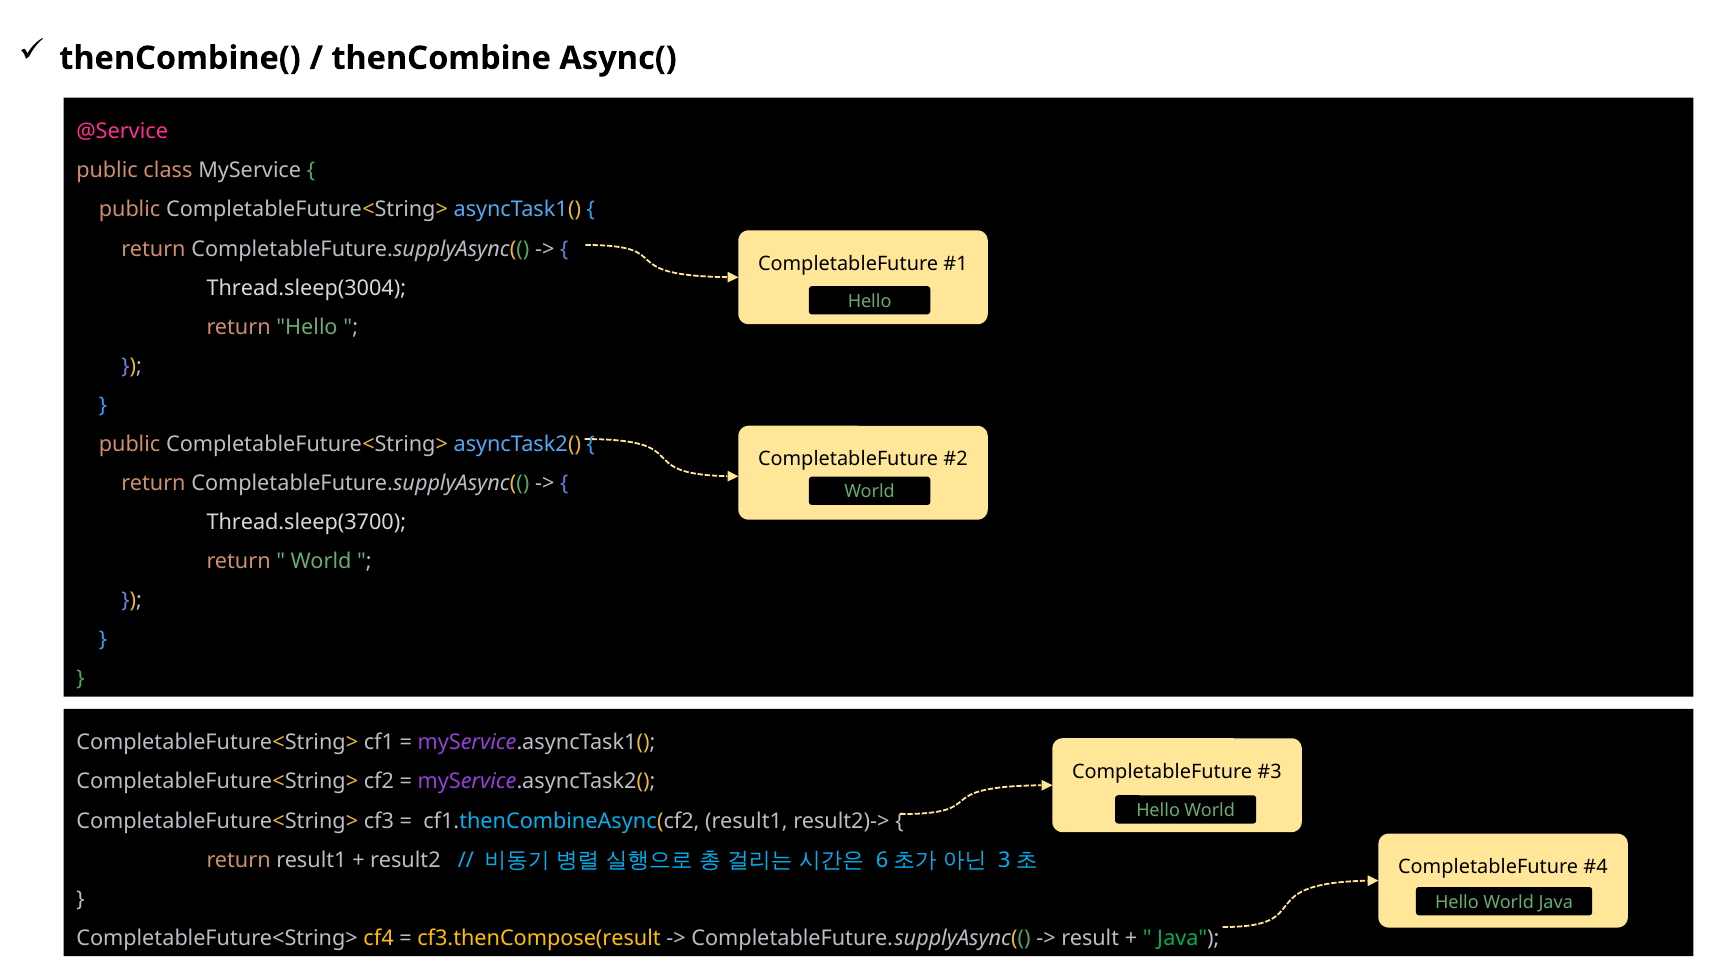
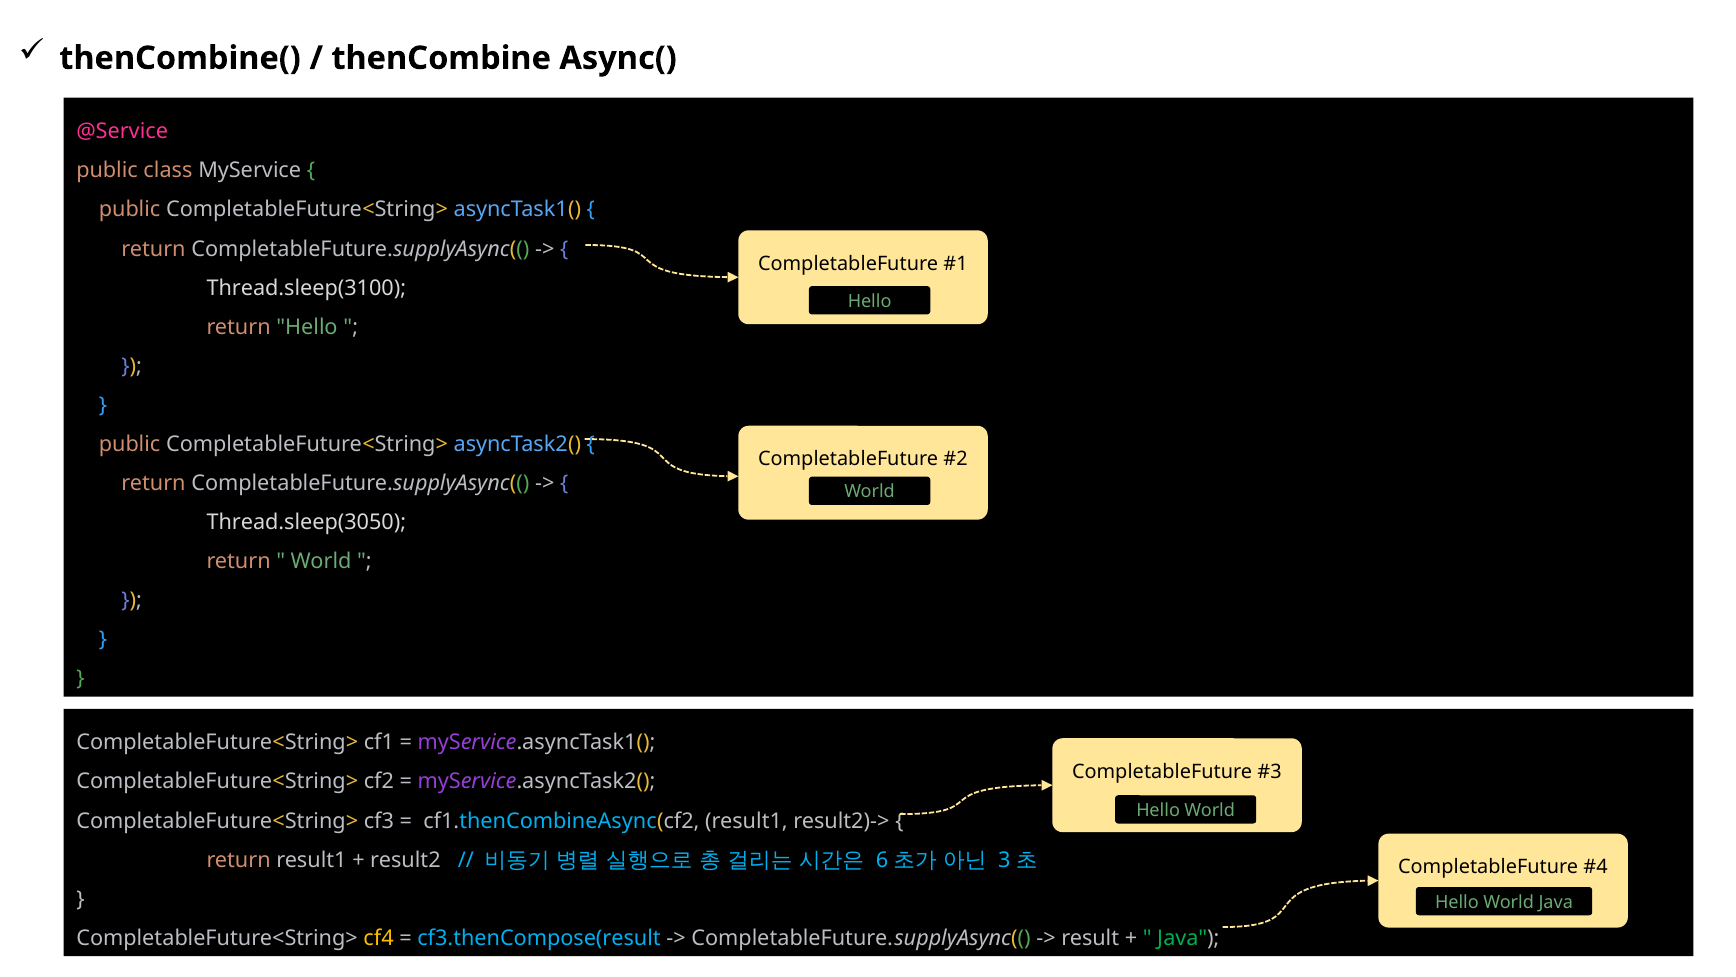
Thread.sleep(3004: Thread.sleep(3004 -> Thread.sleep(3100
Thread.sleep(3700: Thread.sleep(3700 -> Thread.sleep(3050
cf3.thenCompose(result colour: yellow -> light blue
